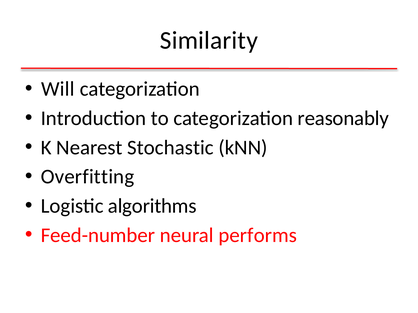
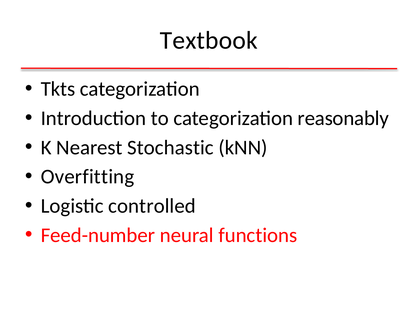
Similarity: Similarity -> Textbook
Will: Will -> Tkts
algorithms: algorithms -> controlled
performs: performs -> functions
